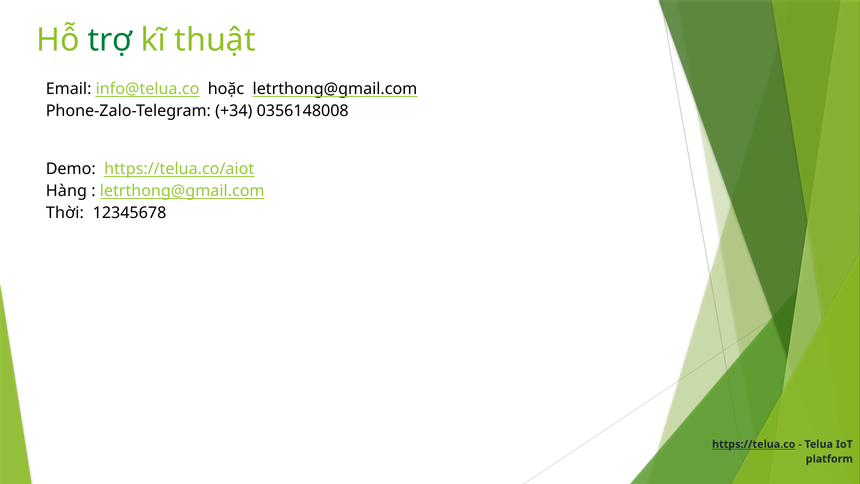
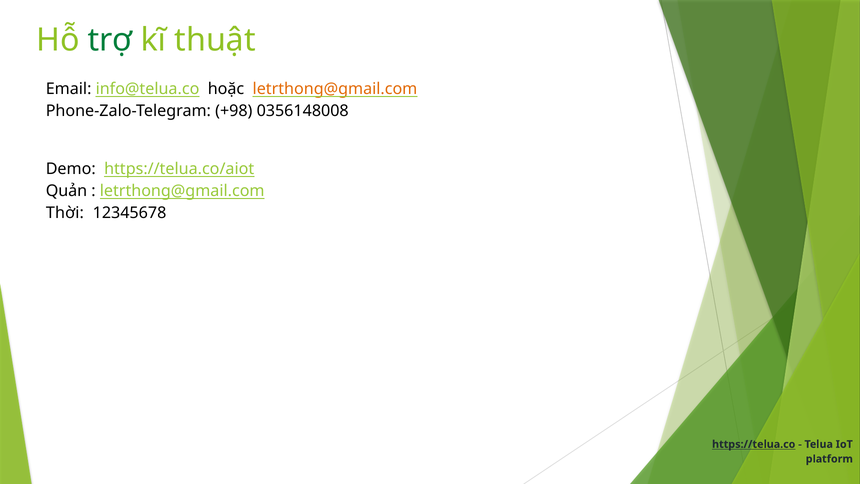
letrthong@gmail.com at (335, 89) colour: black -> orange
+34: +34 -> +98
Hàng: Hàng -> Quản
